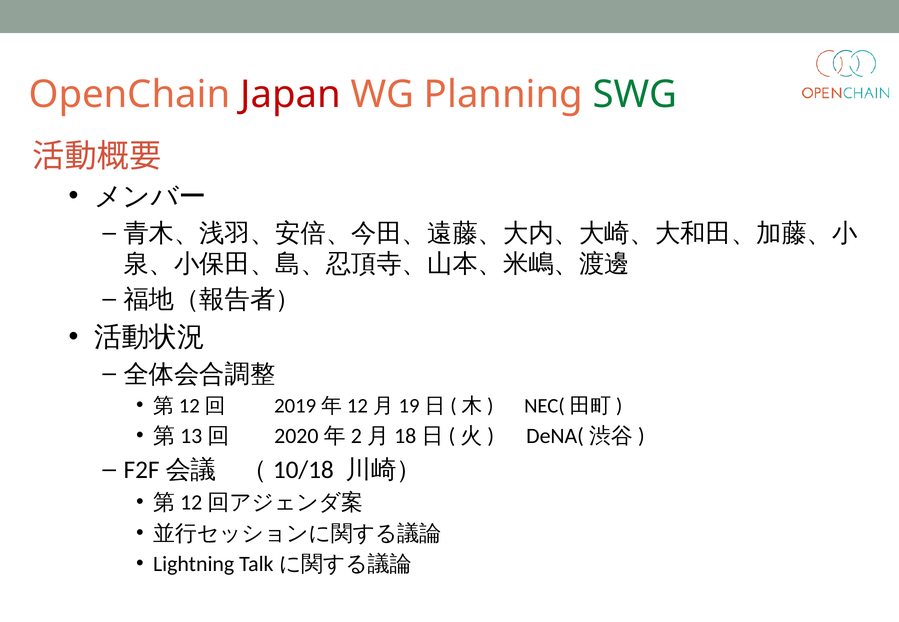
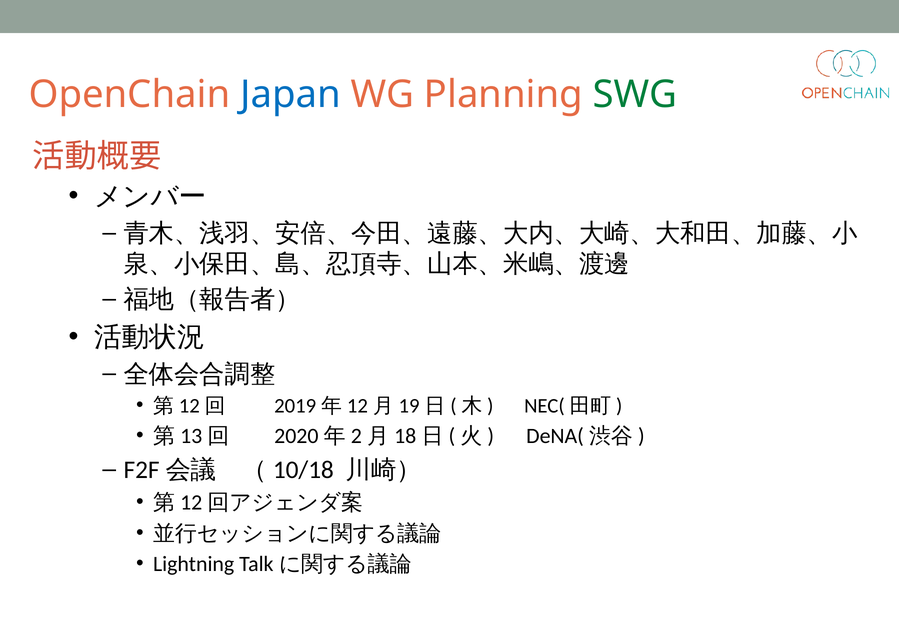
Japan colour: red -> blue
